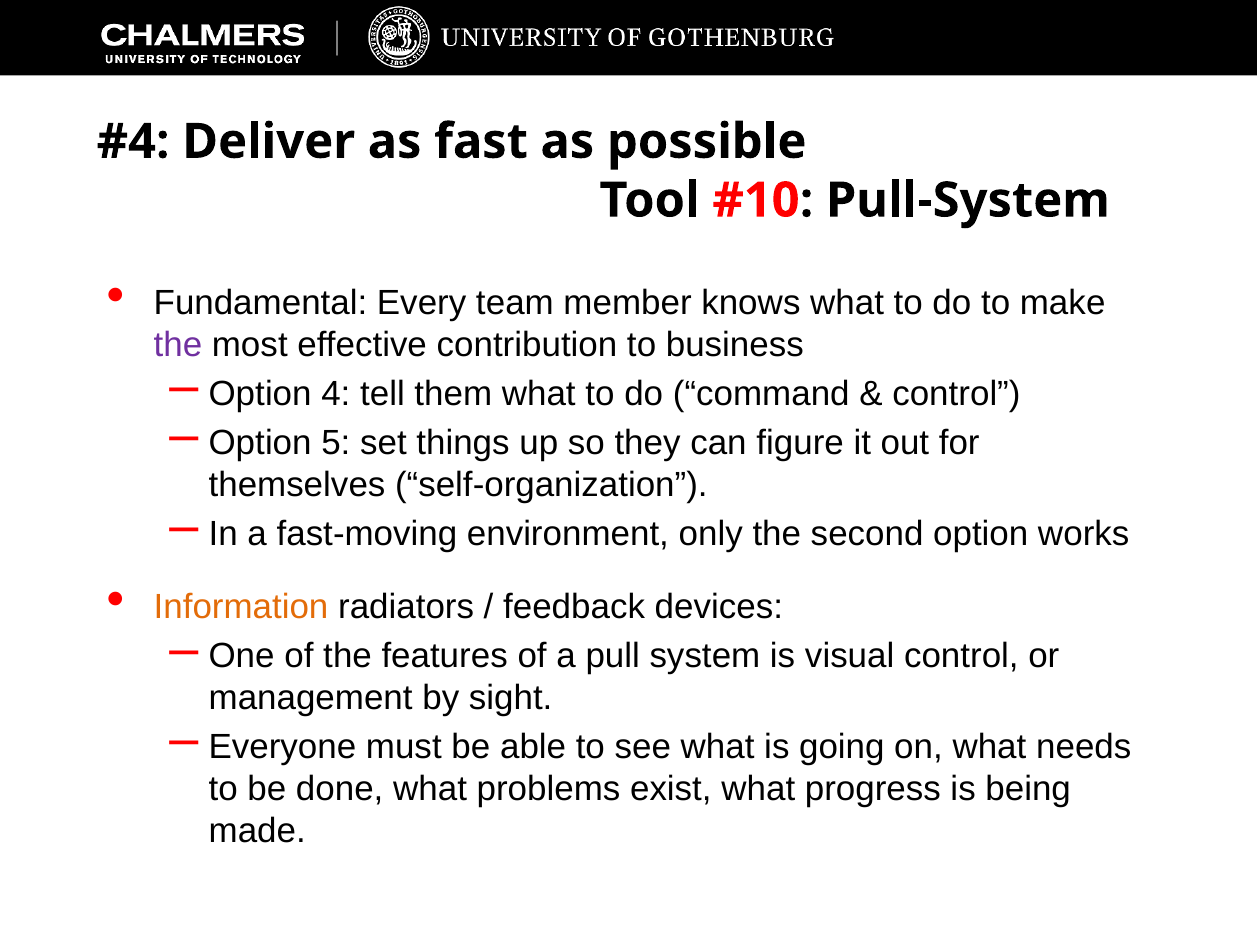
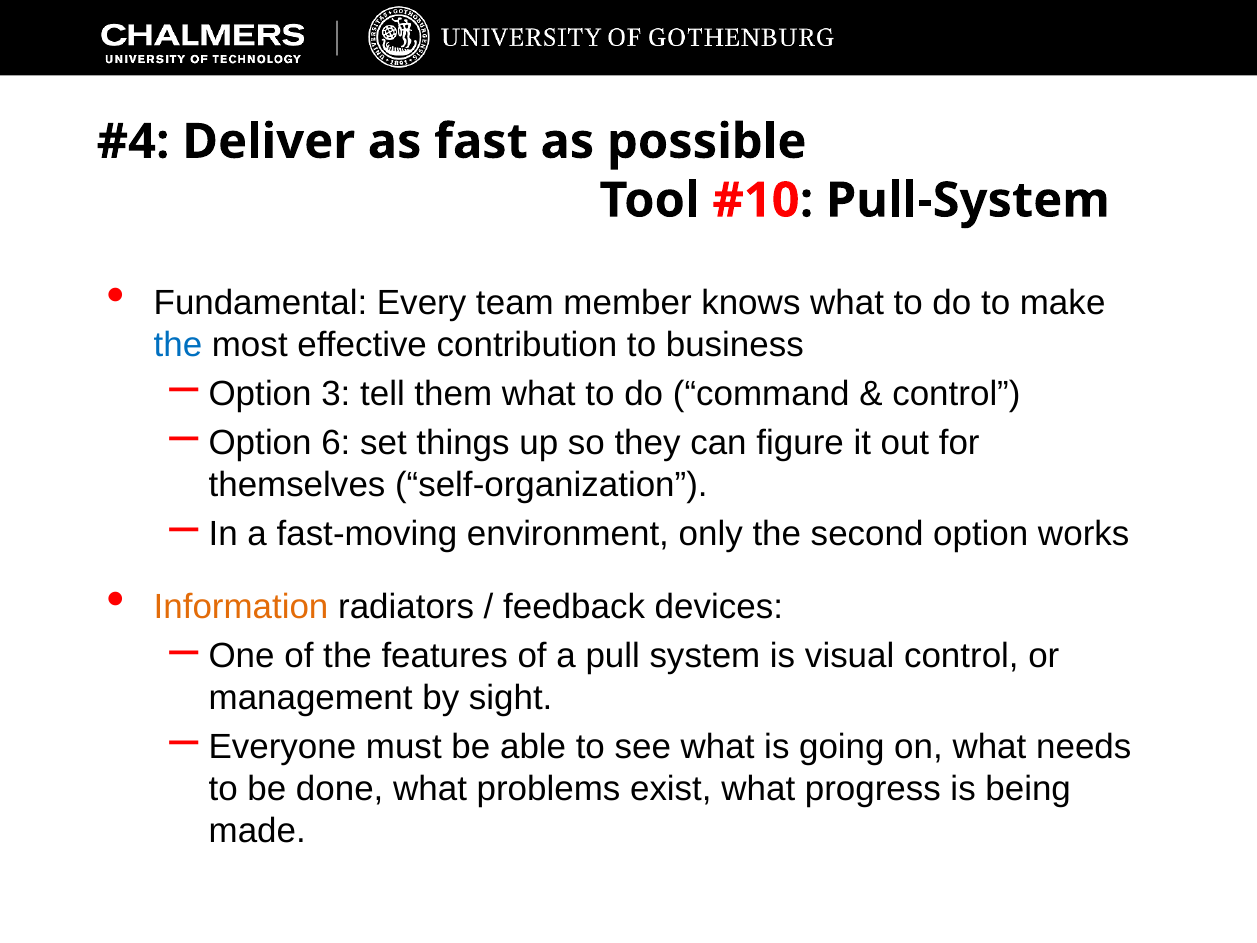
the at (178, 345) colour: purple -> blue
4: 4 -> 3
5: 5 -> 6
